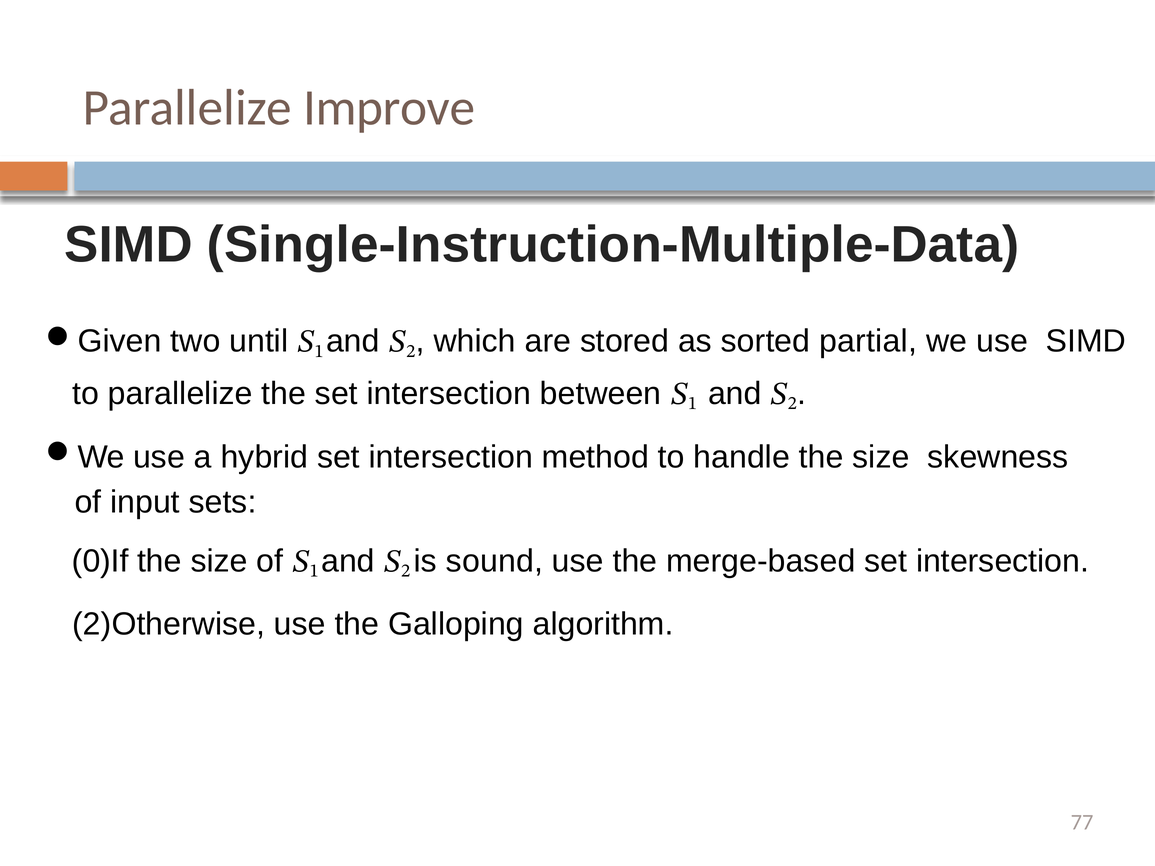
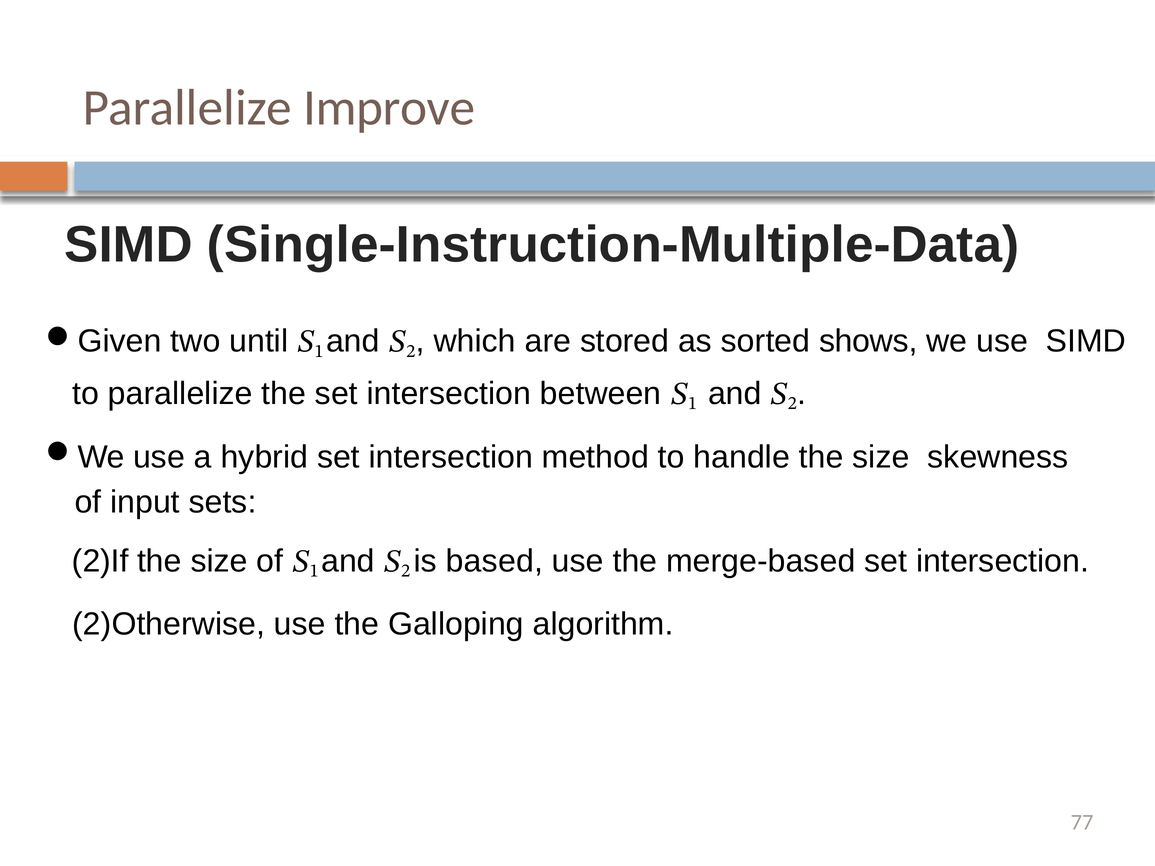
partial: partial -> shows
0)If: 0)If -> 2)If
sound: sound -> based
